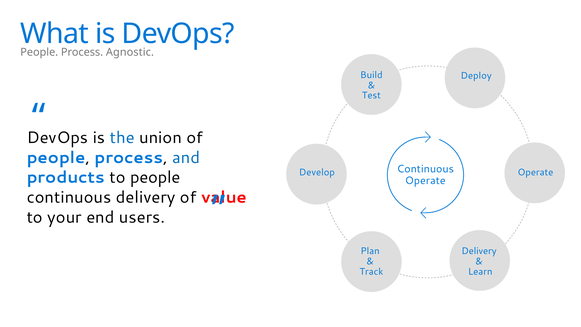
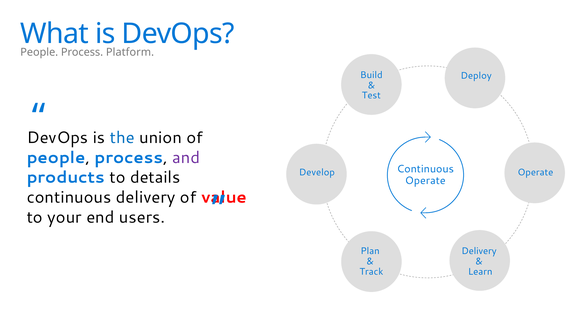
Agnostic: Agnostic -> Platform
and colour: blue -> purple
to people: people -> details
